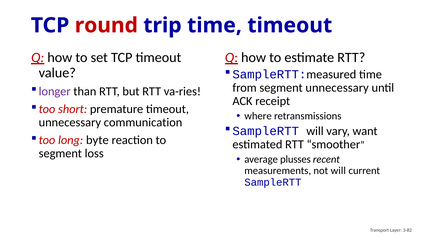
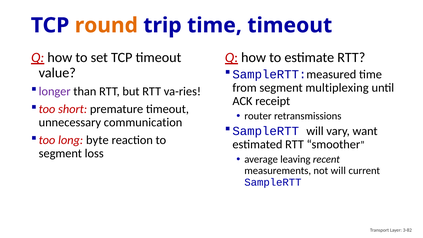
round colour: red -> orange
segment unnecessary: unnecessary -> multiplexing
where: where -> router
plusses: plusses -> leaving
